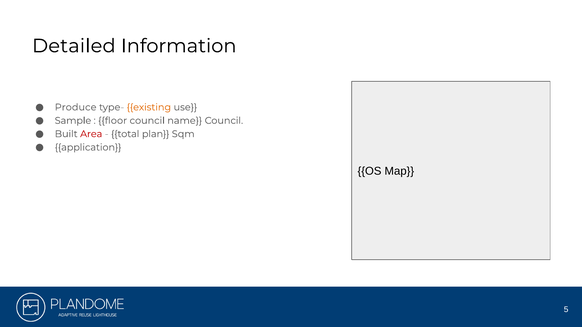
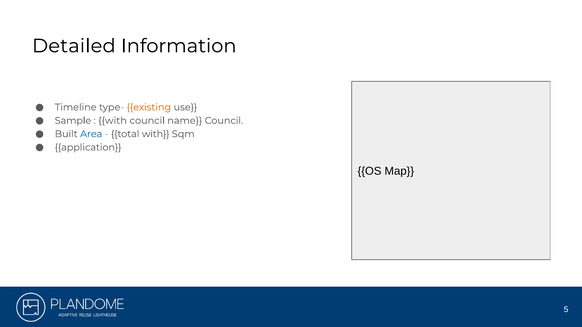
Produce: Produce -> Timeline
floor at (113, 121): floor -> with
Area colour: red -> blue
total plan: plan -> with
